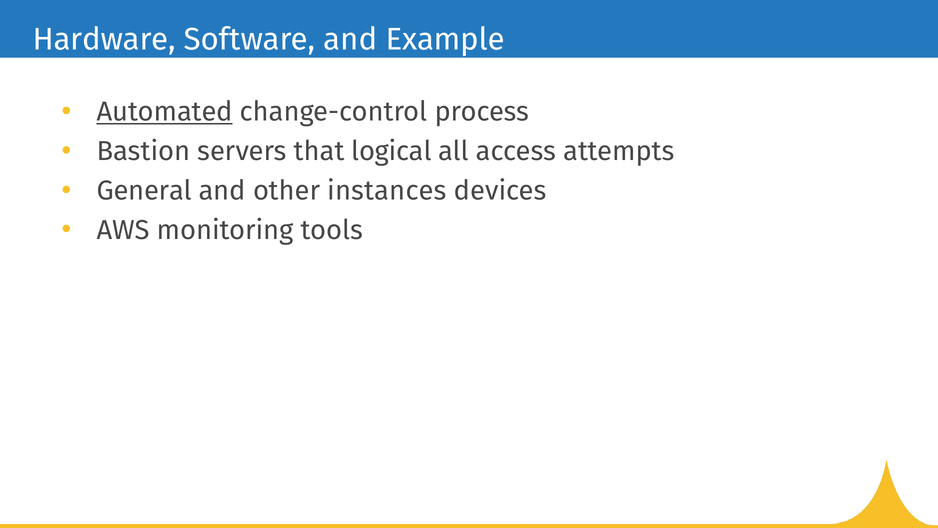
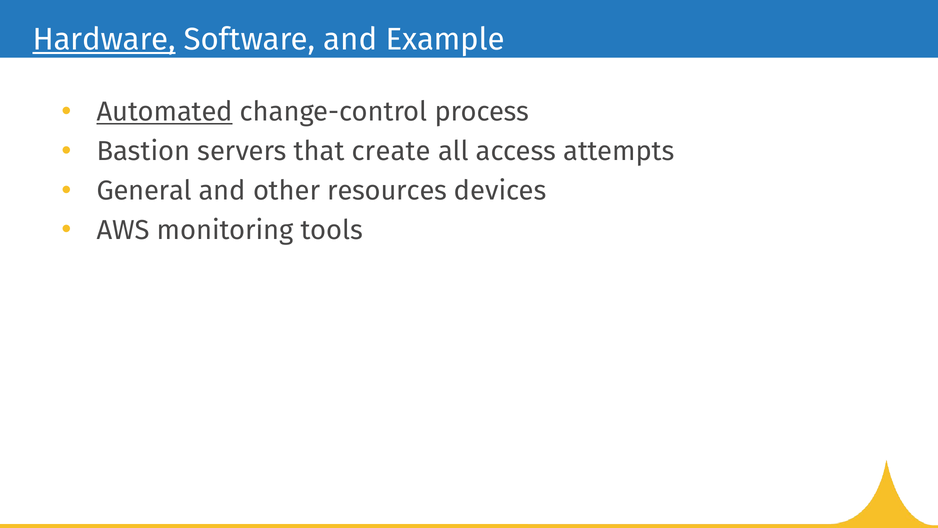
Hardware underline: none -> present
logical: logical -> create
instances: instances -> resources
